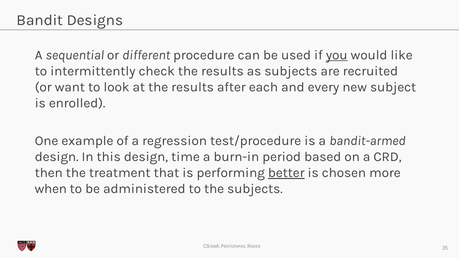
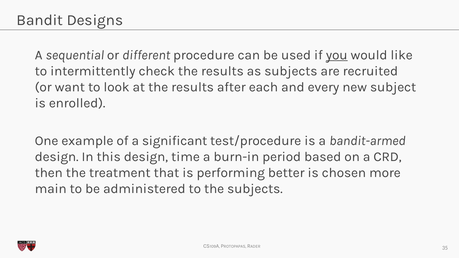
regression: regression -> significant
better underline: present -> none
when: when -> main
